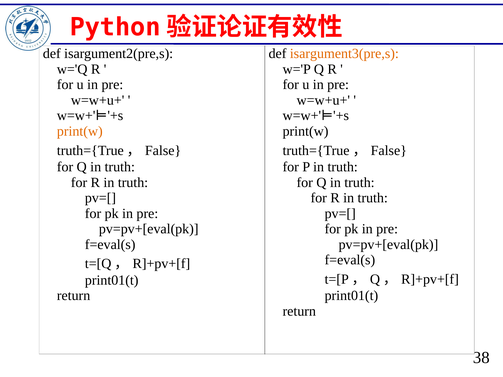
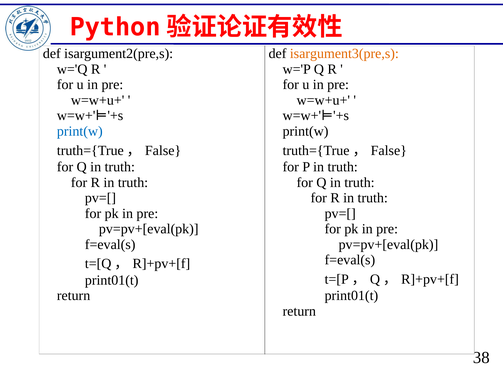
print(w at (80, 131) colour: orange -> blue
